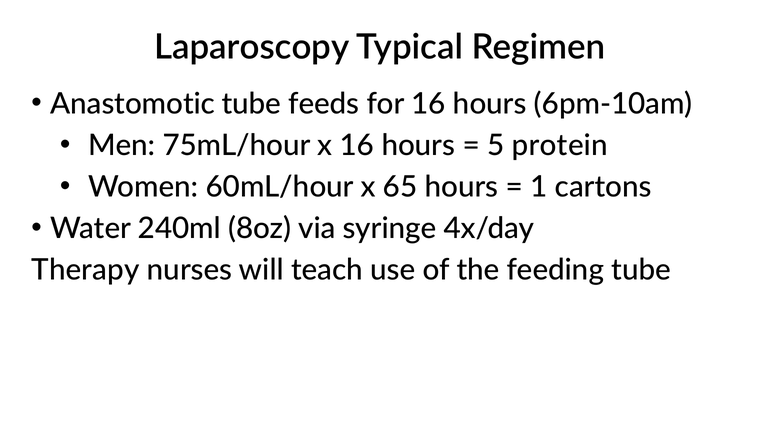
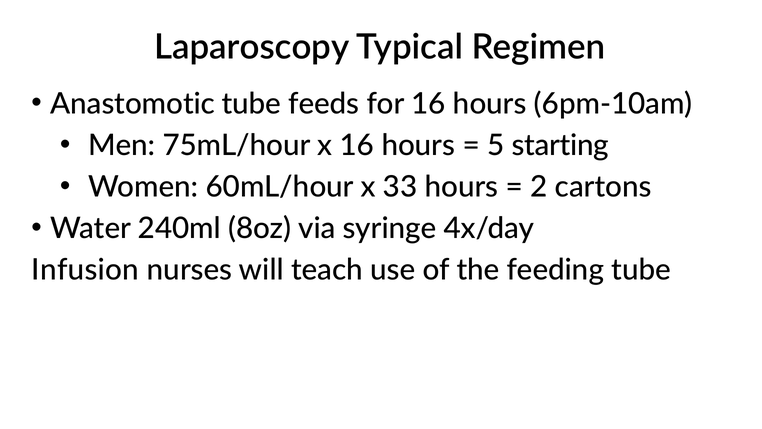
protein: protein -> starting
65: 65 -> 33
1: 1 -> 2
Therapy: Therapy -> Infusion
